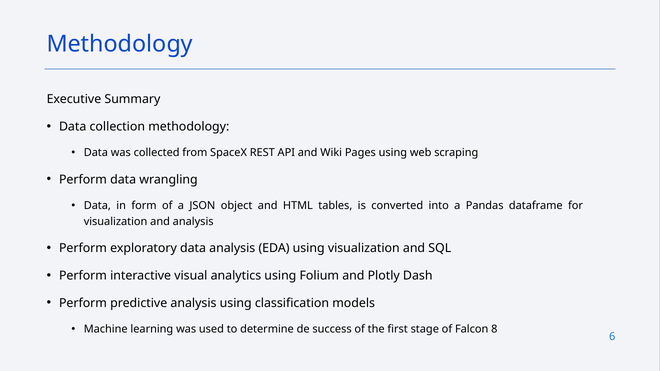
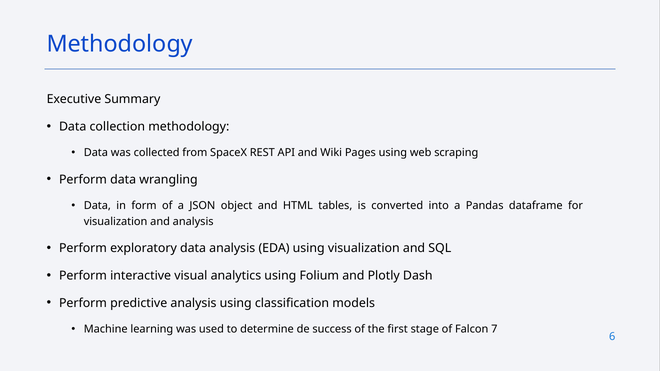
8: 8 -> 7
